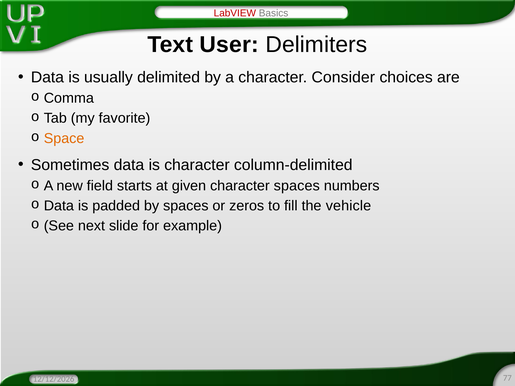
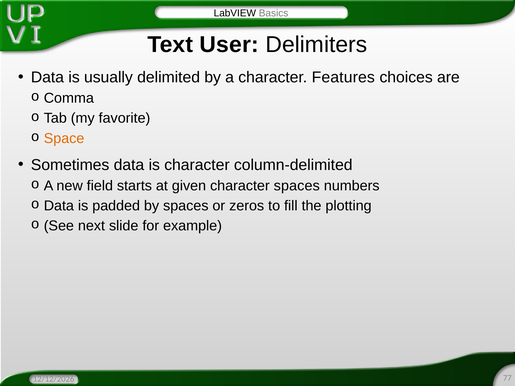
LabVIEW colour: red -> black
Consider: Consider -> Features
vehicle: vehicle -> plotting
